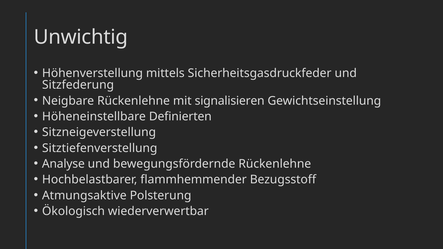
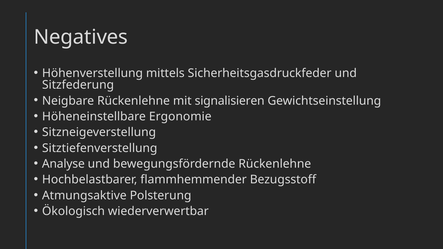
Unwichtig: Unwichtig -> Negatives
Definierten: Definierten -> Ergonomie
